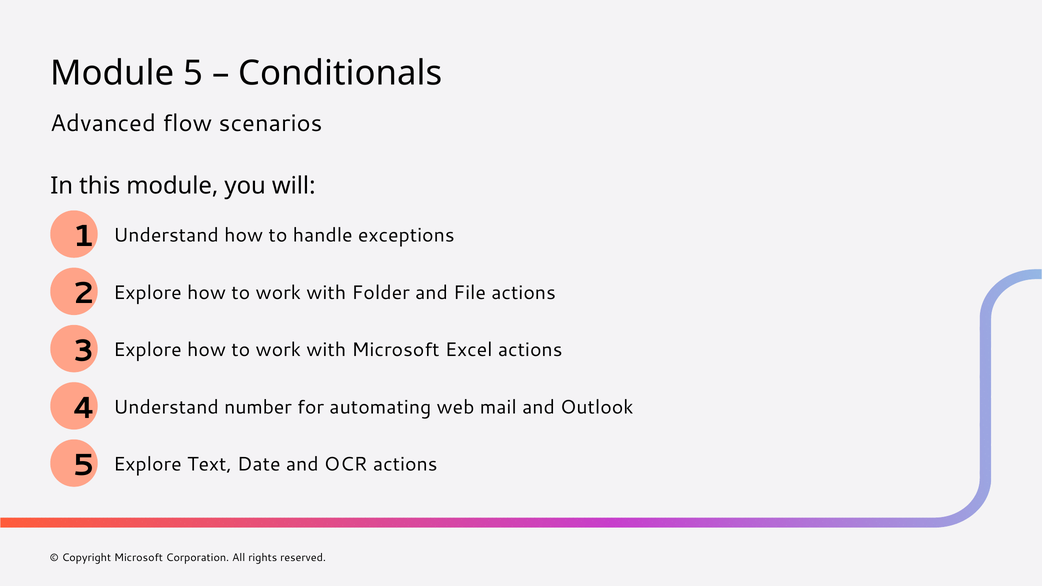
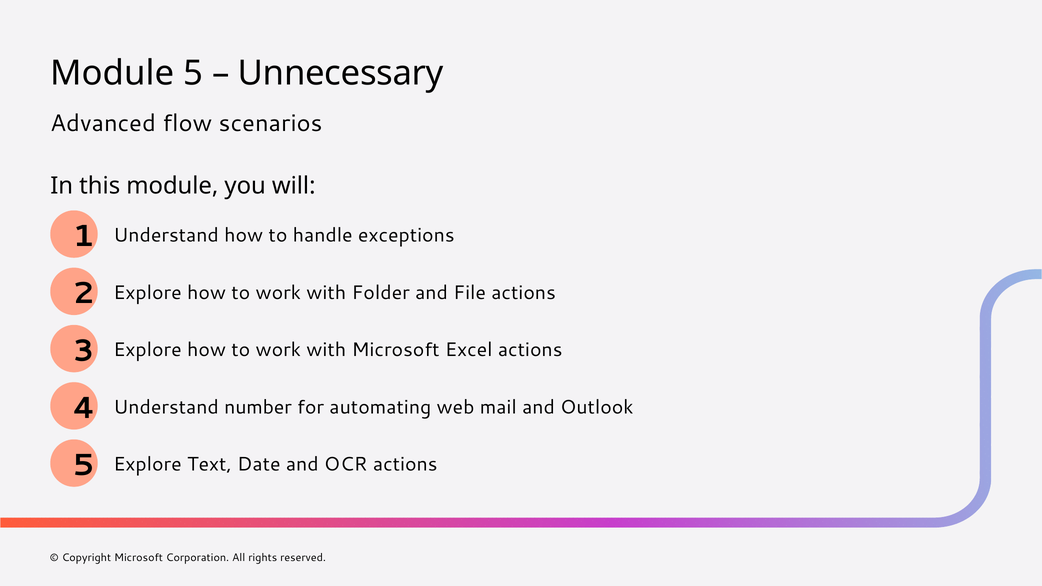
Conditionals: Conditionals -> Unnecessary
